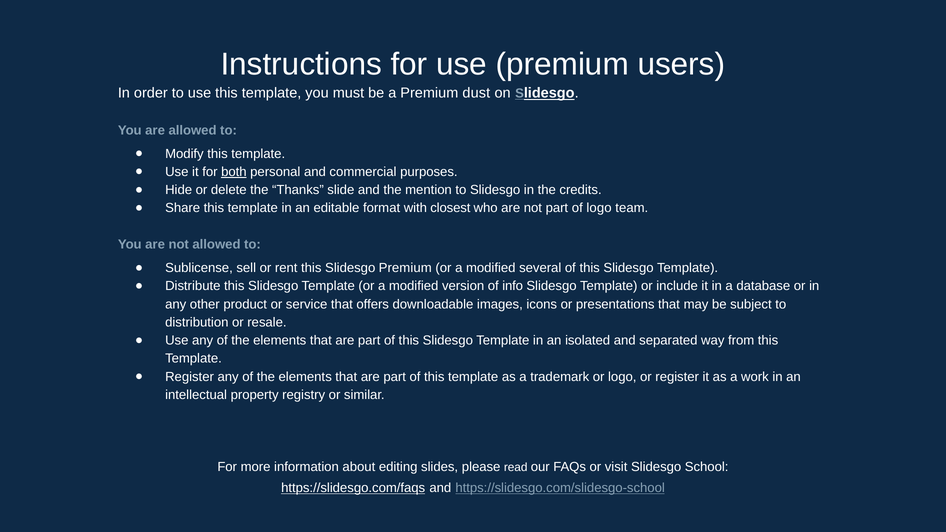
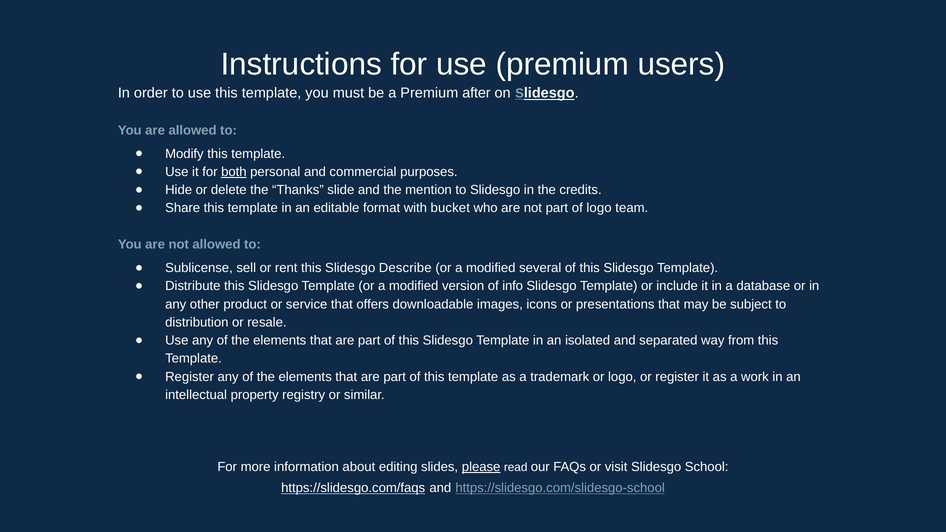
dust: dust -> after
closest: closest -> bucket
Slidesgo Premium: Premium -> Describe
please underline: none -> present
